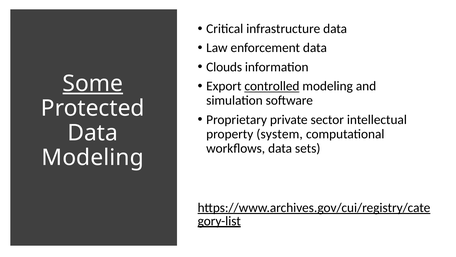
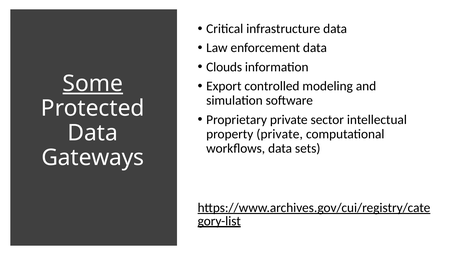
controlled underline: present -> none
property system: system -> private
Modeling at (93, 157): Modeling -> Gateways
